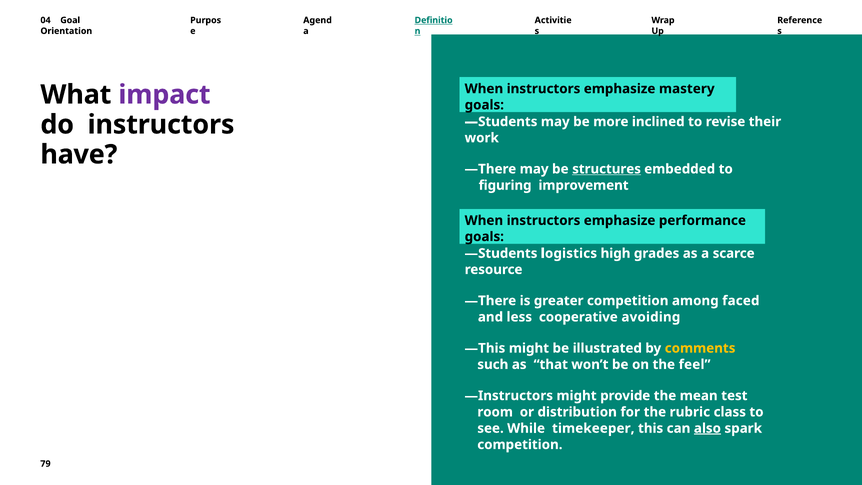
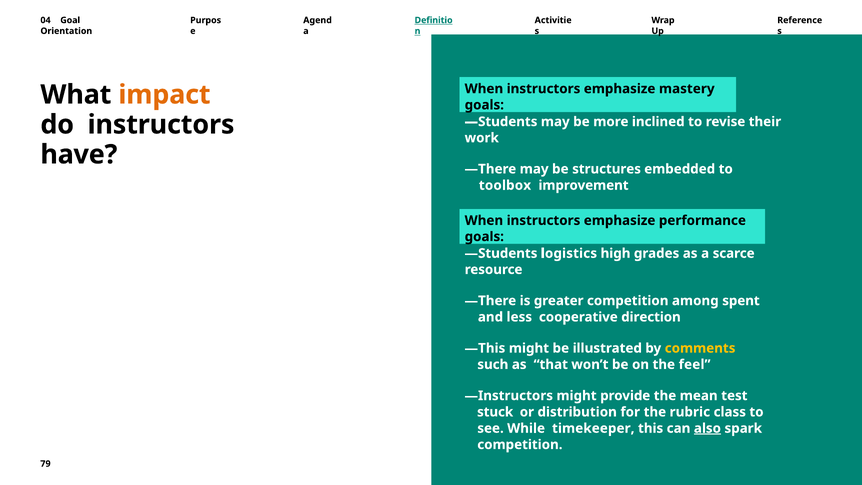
impact colour: purple -> orange
structures underline: present -> none
figuring: figuring -> toolbox
faced: faced -> spent
avoiding: avoiding -> direction
room: room -> stuck
